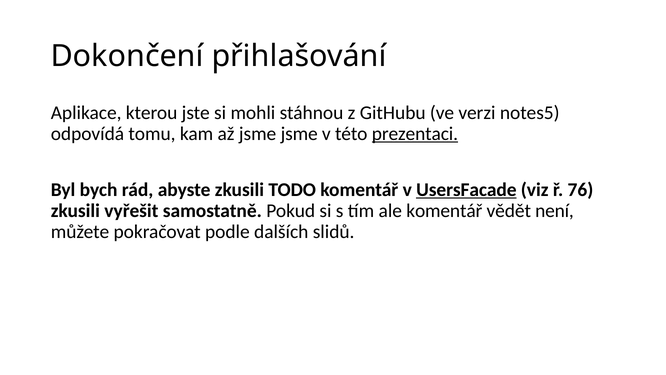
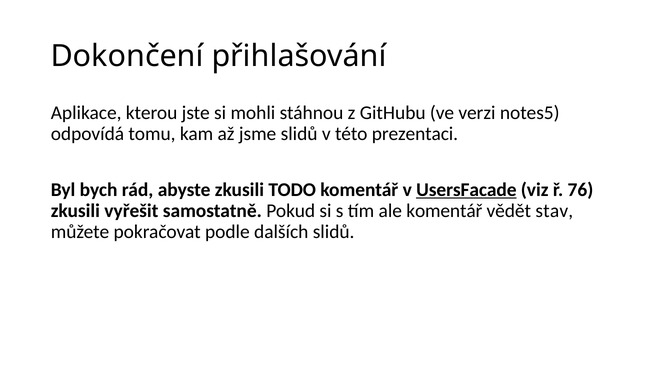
jsme jsme: jsme -> slidů
prezentaci underline: present -> none
není: není -> stav
